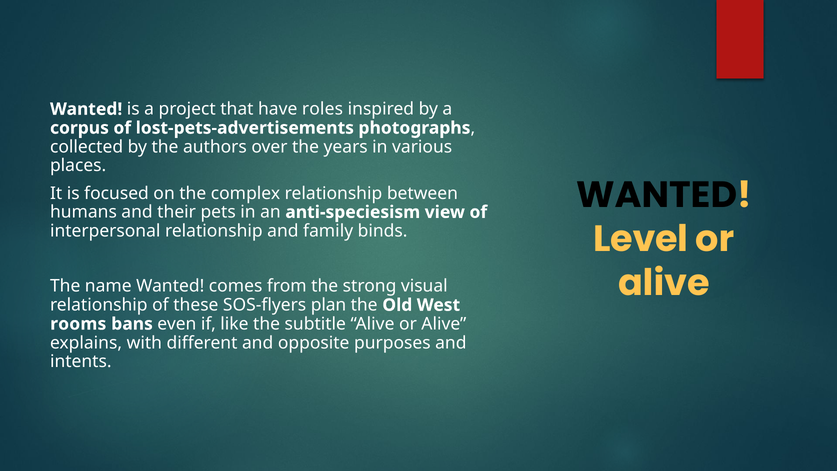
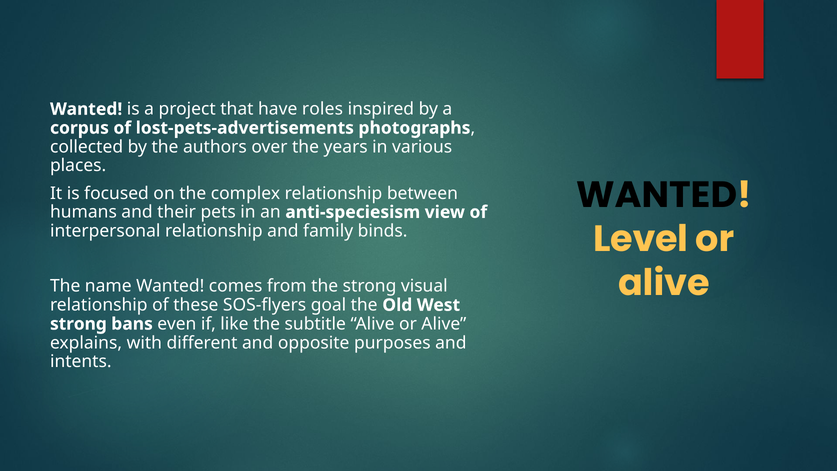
plan: plan -> goal
rooms at (78, 324): rooms -> strong
